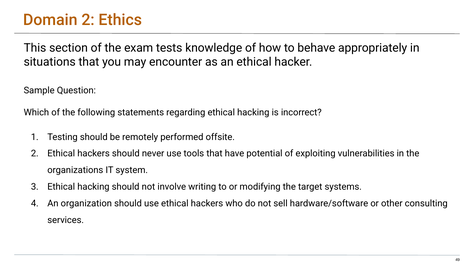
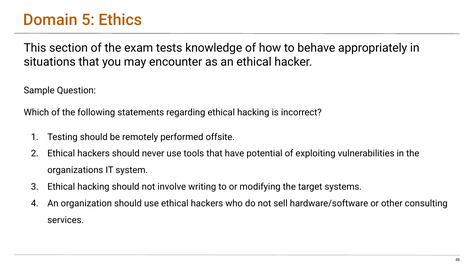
Domain 2: 2 -> 5
